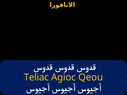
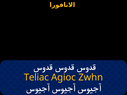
Qeou: Qeou -> Zwhn
